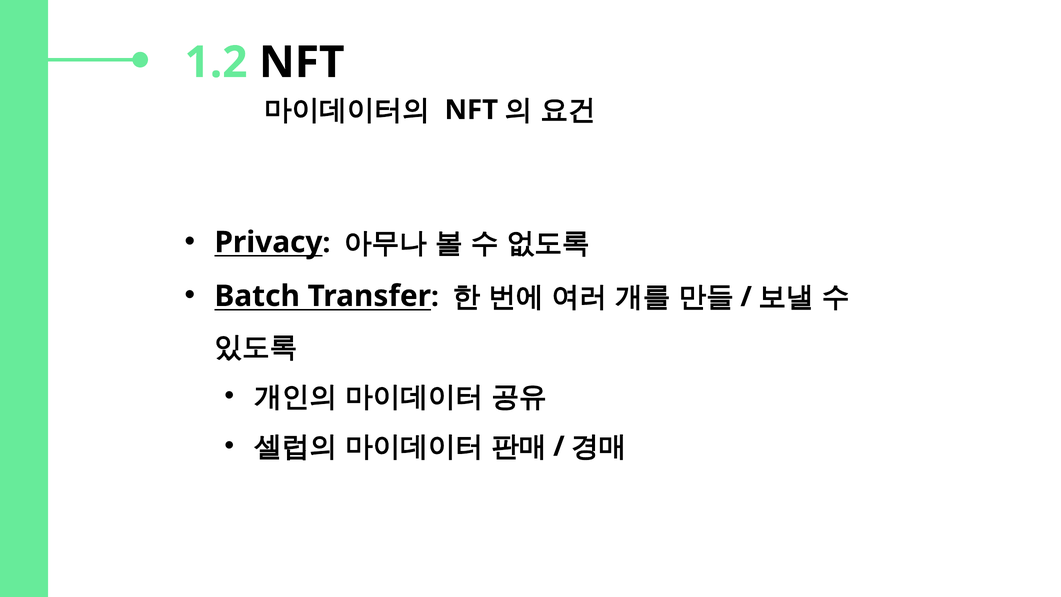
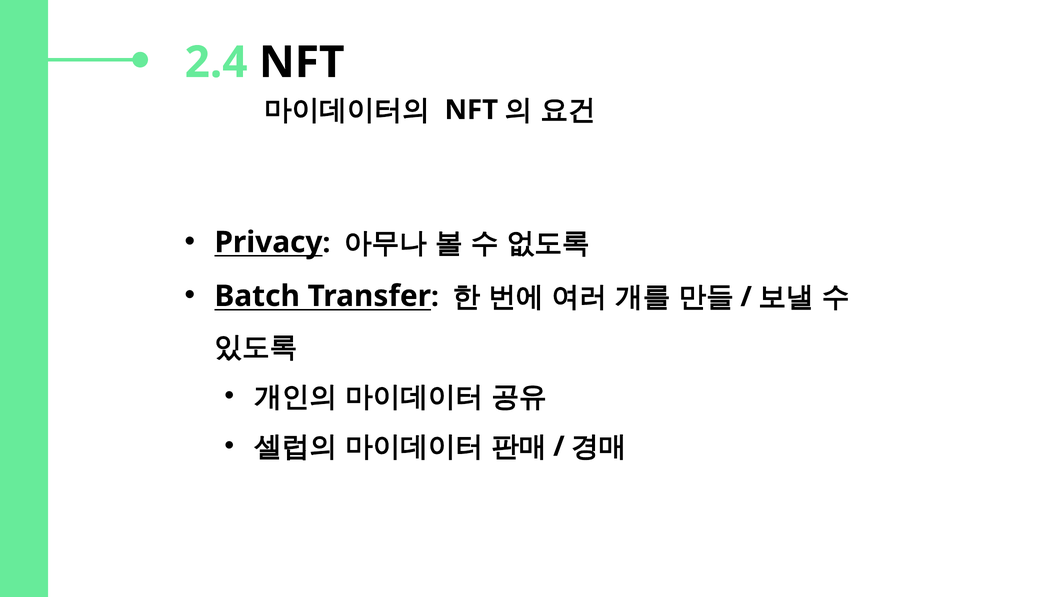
1.2: 1.2 -> 2.4
